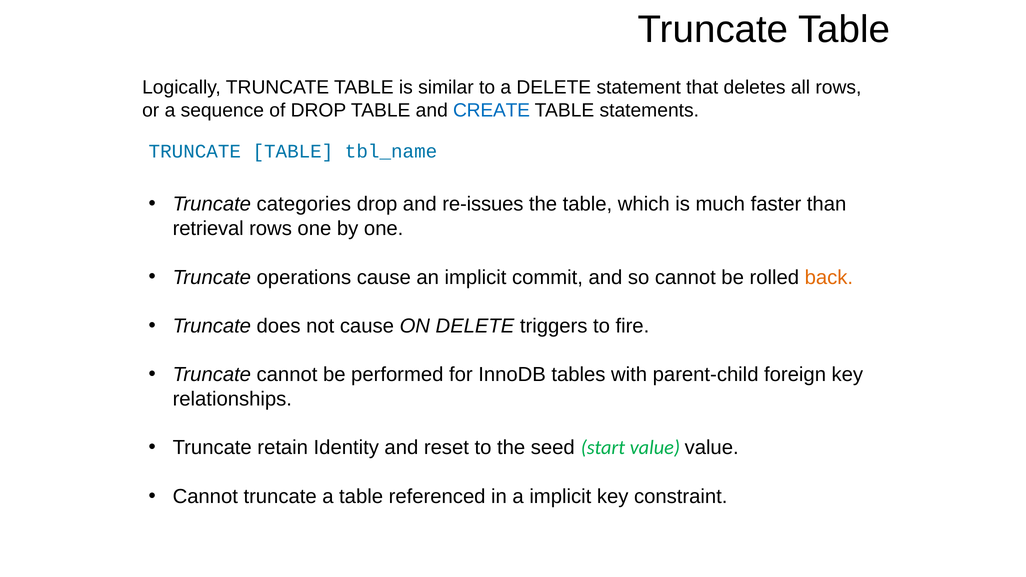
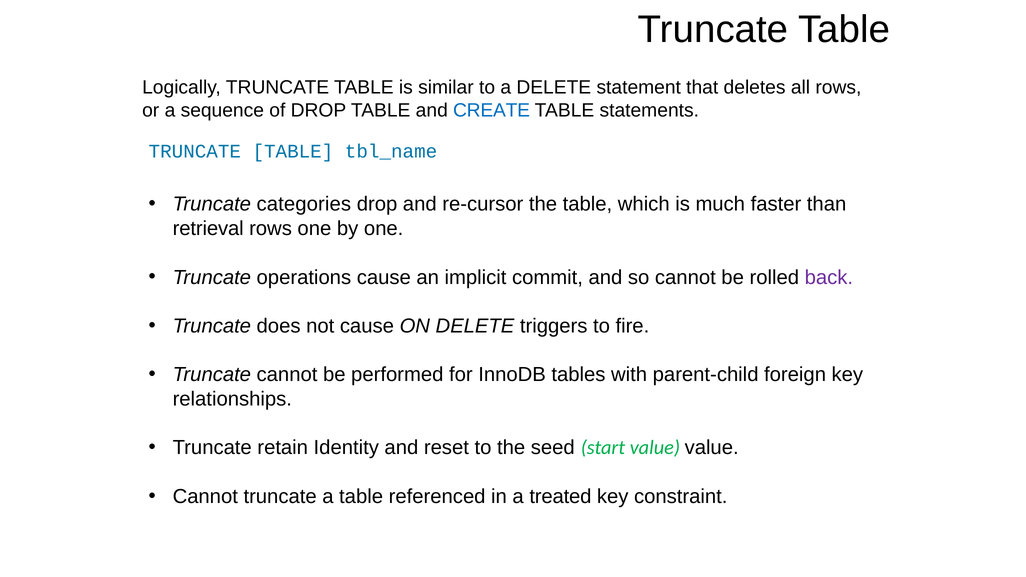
re-issues: re-issues -> re-cursor
back colour: orange -> purple
a implicit: implicit -> treated
